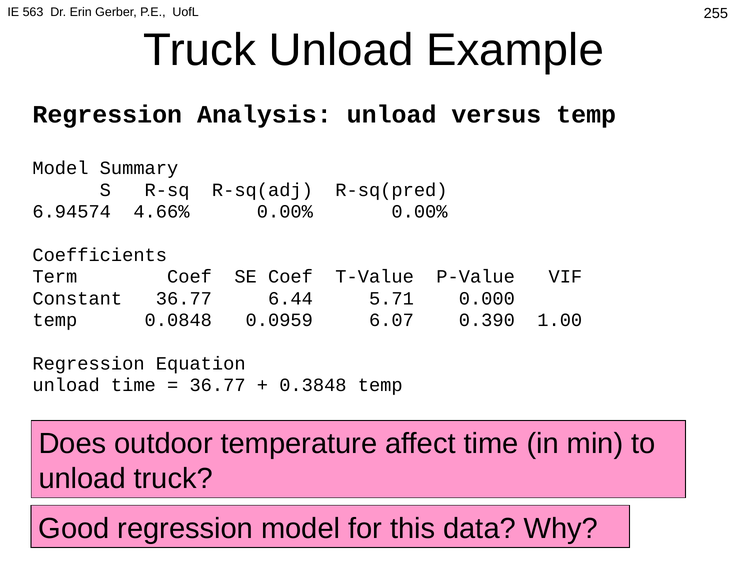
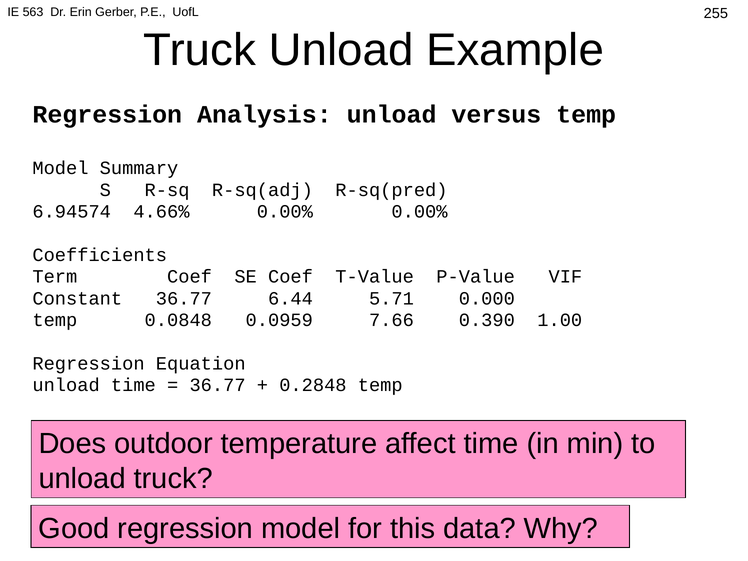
6.07: 6.07 -> 7.66
0.3848: 0.3848 -> 0.2848
